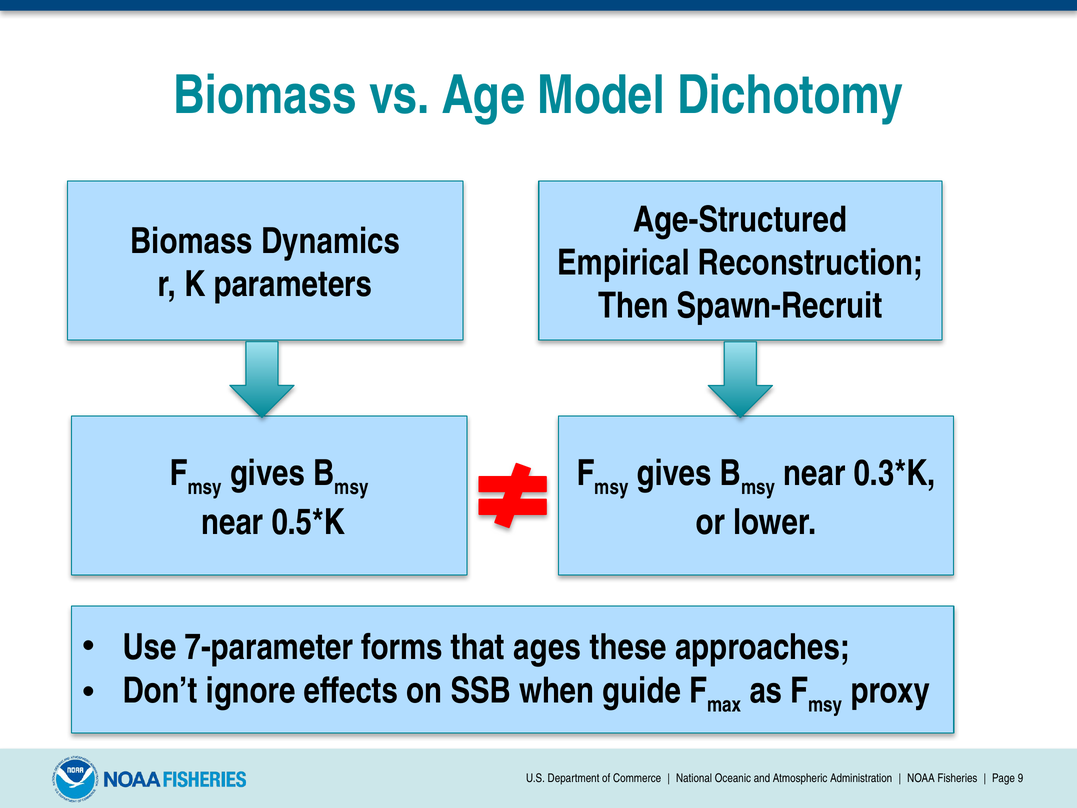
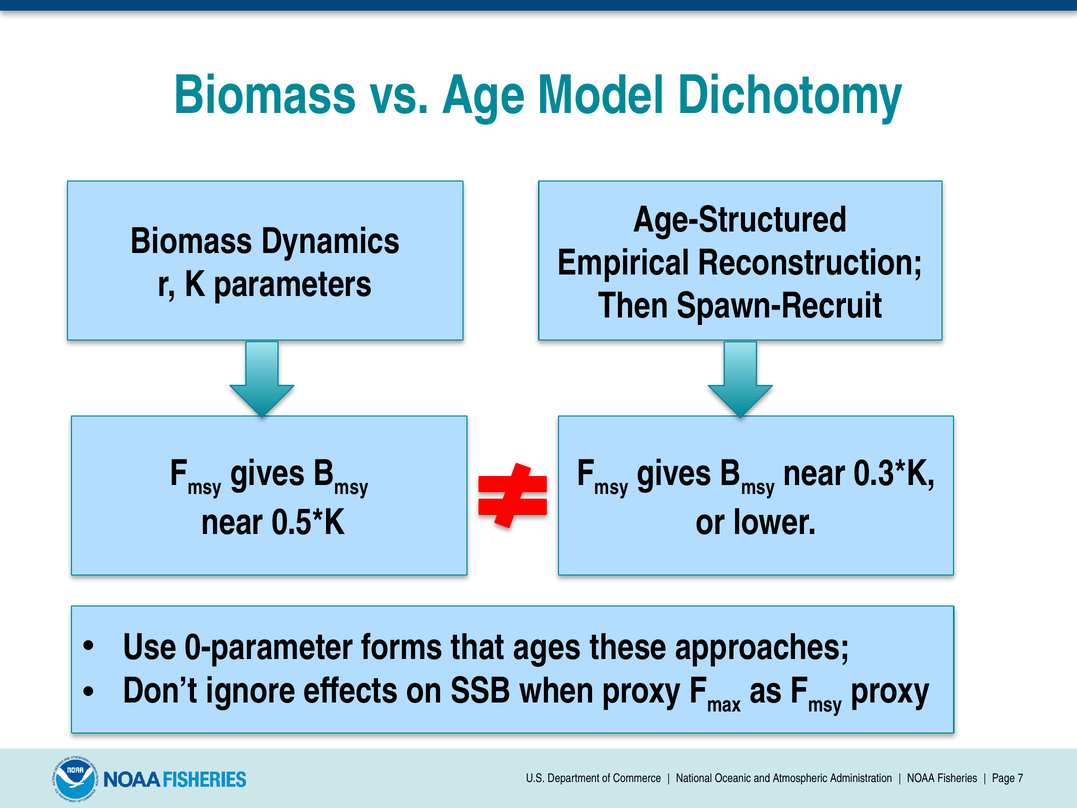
7-parameter: 7-parameter -> 0-parameter
when guide: guide -> proxy
9: 9 -> 7
